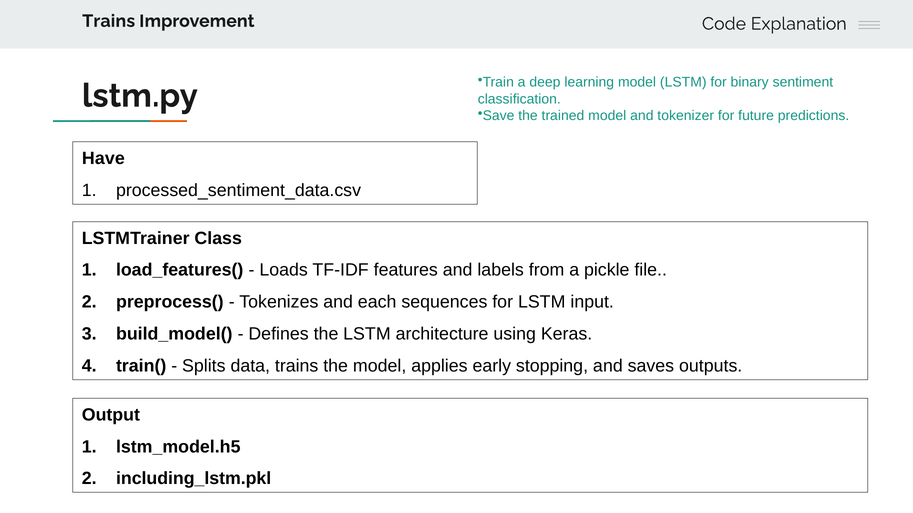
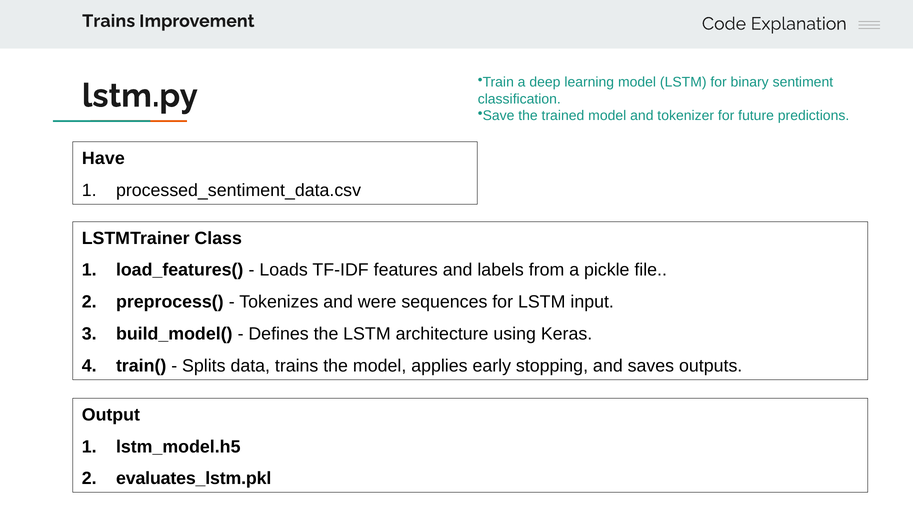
each: each -> were
including_lstm.pkl: including_lstm.pkl -> evaluates_lstm.pkl
